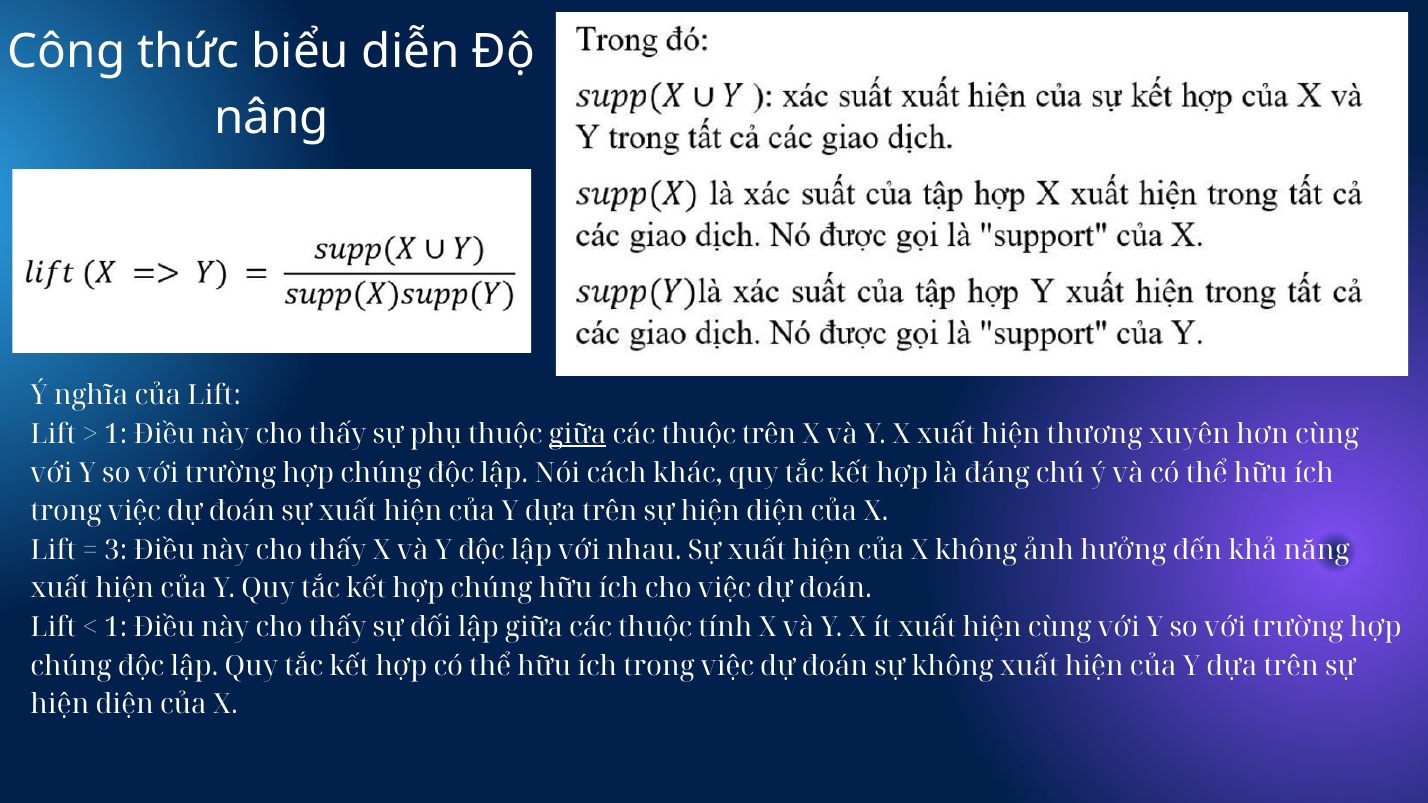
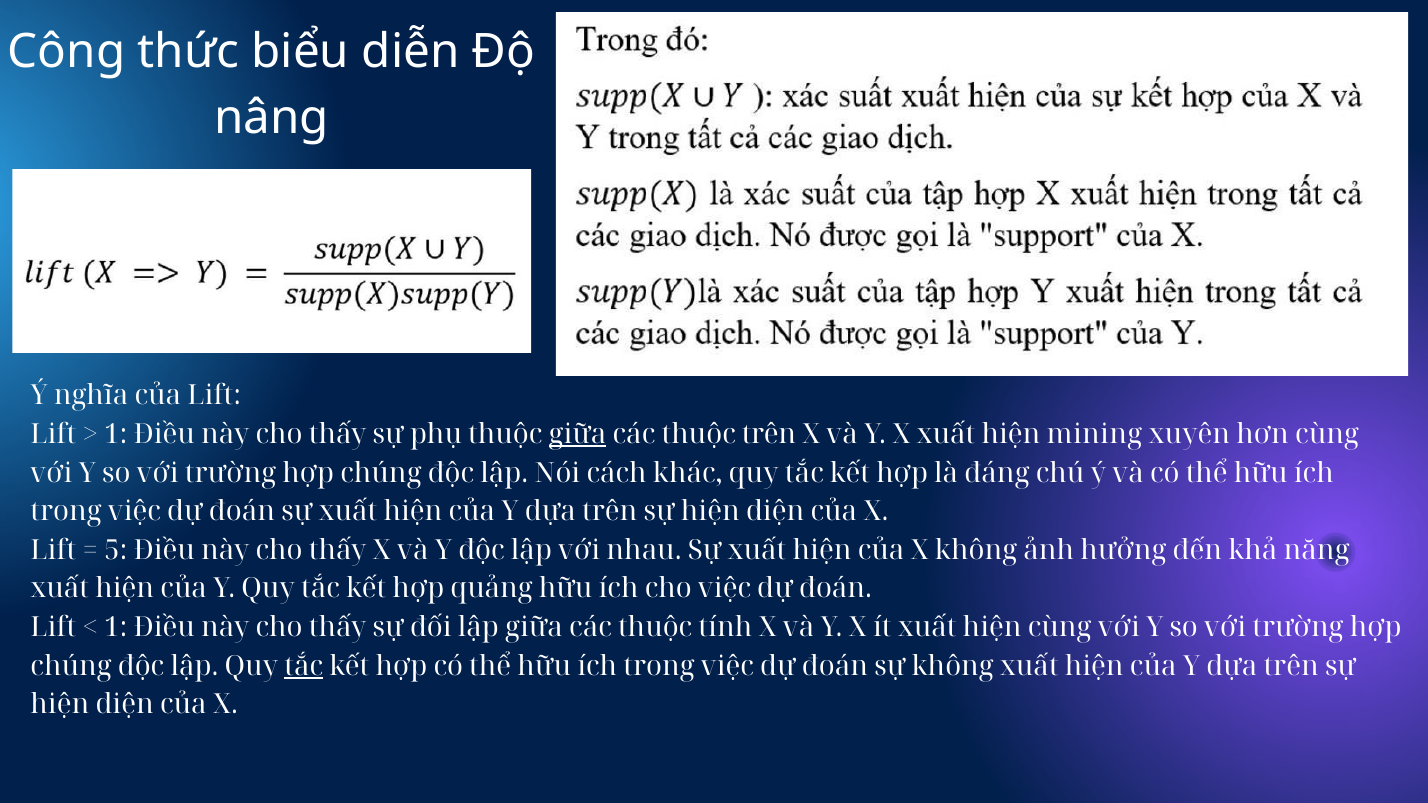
thương: thương -> mining
3: 3 -> 5
kết hợp chúng: chúng -> quảng
tắc at (304, 666) underline: none -> present
